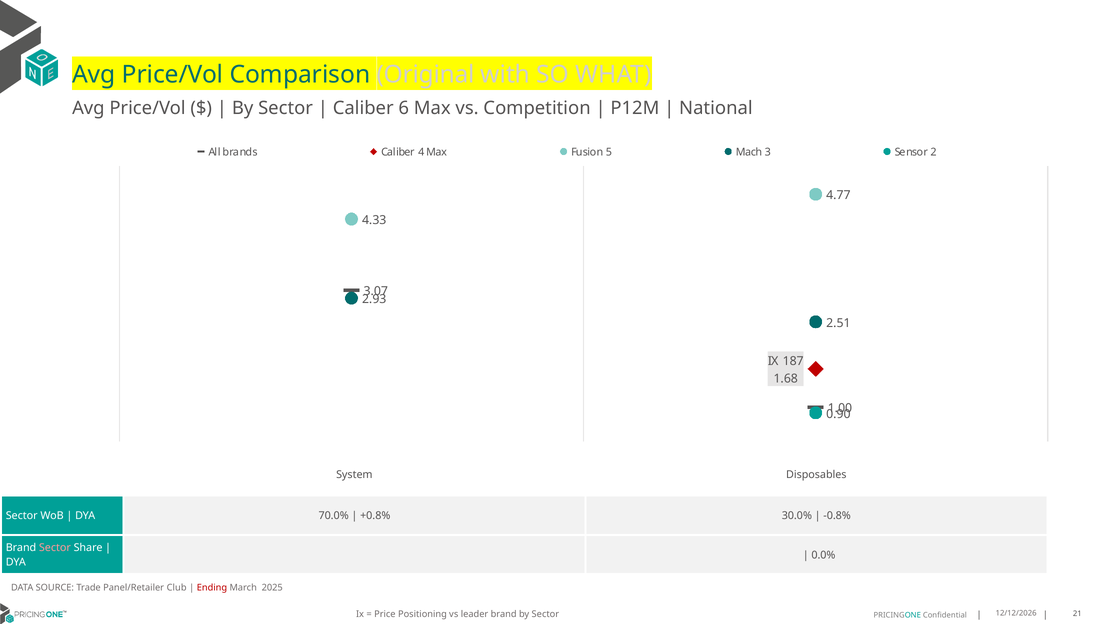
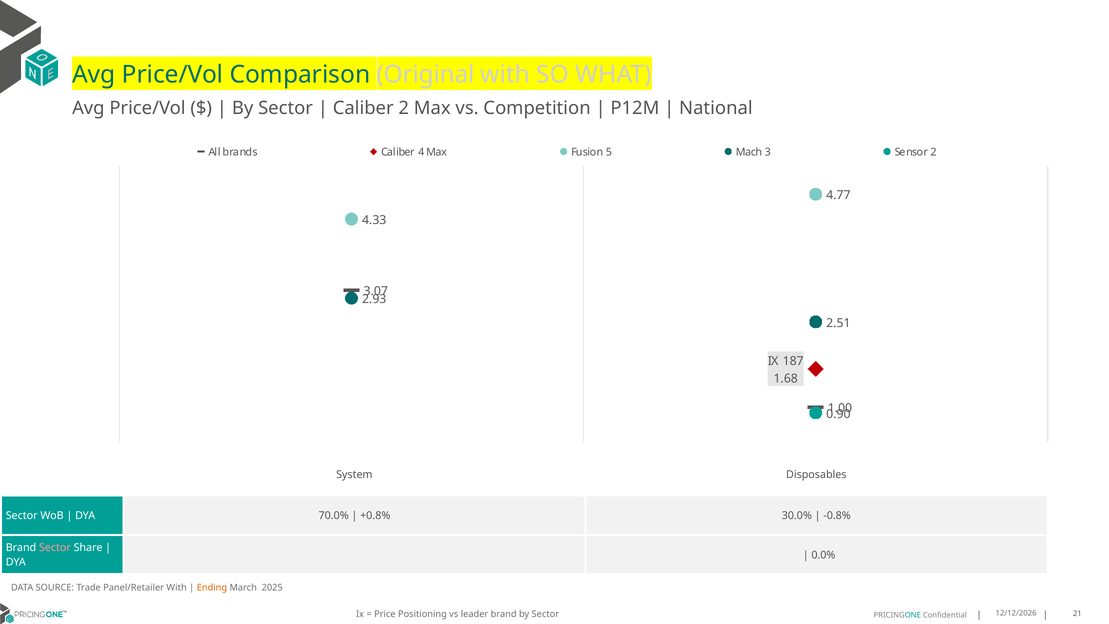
Caliber 6: 6 -> 2
Panel/Retailer Club: Club -> With
Ending colour: red -> orange
